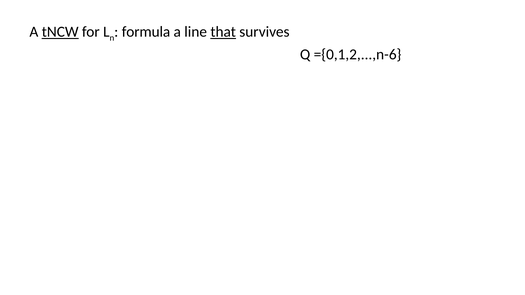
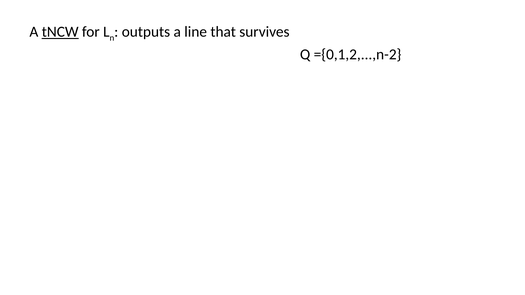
formula: formula -> outputs
that underline: present -> none
={0,1,2,...,n-6: ={0,1,2,...,n-6 -> ={0,1,2,...,n-2
